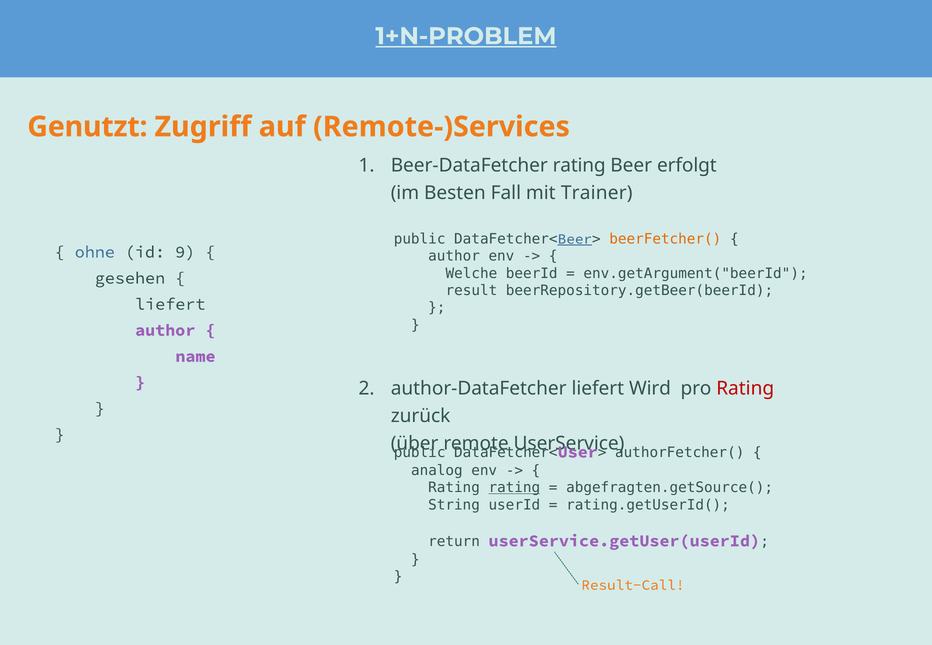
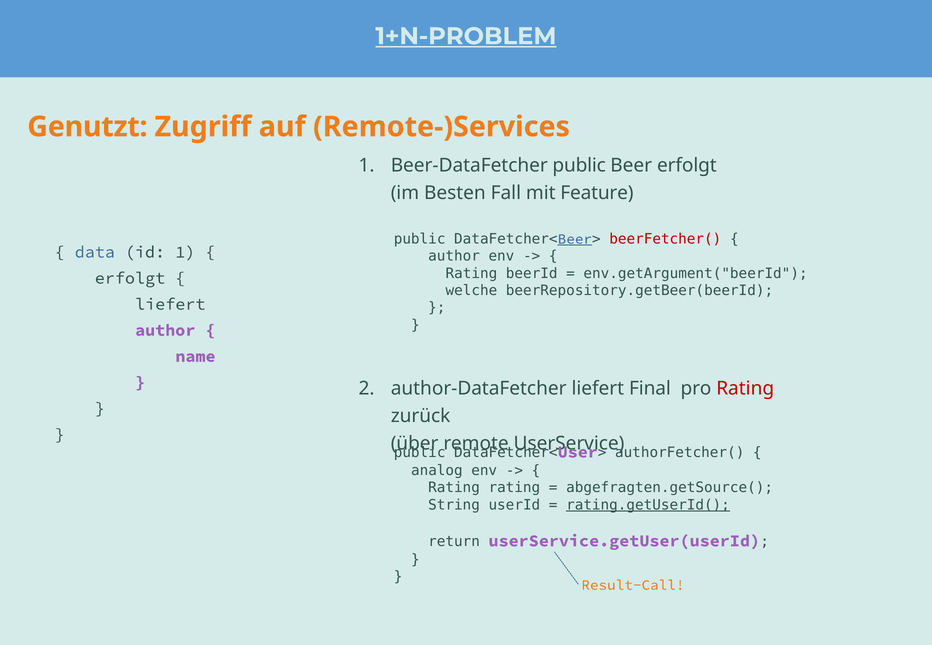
Beer-DataFetcher rating: rating -> public
Trainer: Trainer -> Feature
beerFetcher( colour: orange -> red
ohne: ohne -> data
id 9: 9 -> 1
Welche at (471, 273): Welche -> Rating
gesehen at (130, 278): gesehen -> erfolgt
result: result -> welche
Wird: Wird -> Final
rating at (514, 488) underline: present -> none
rating.getUserId( underline: none -> present
